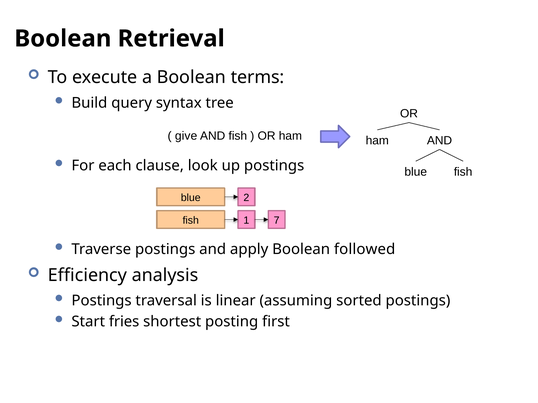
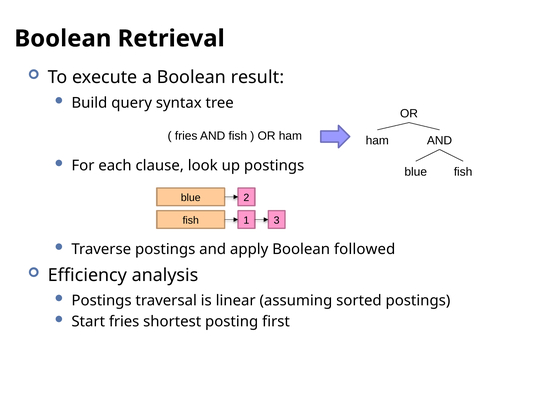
terms: terms -> result
give at (186, 136): give -> fries
7: 7 -> 3
